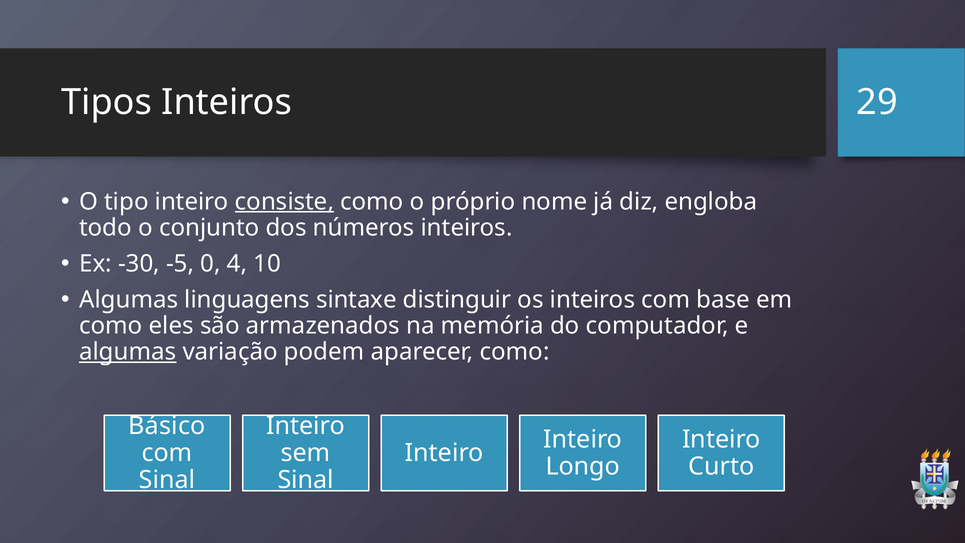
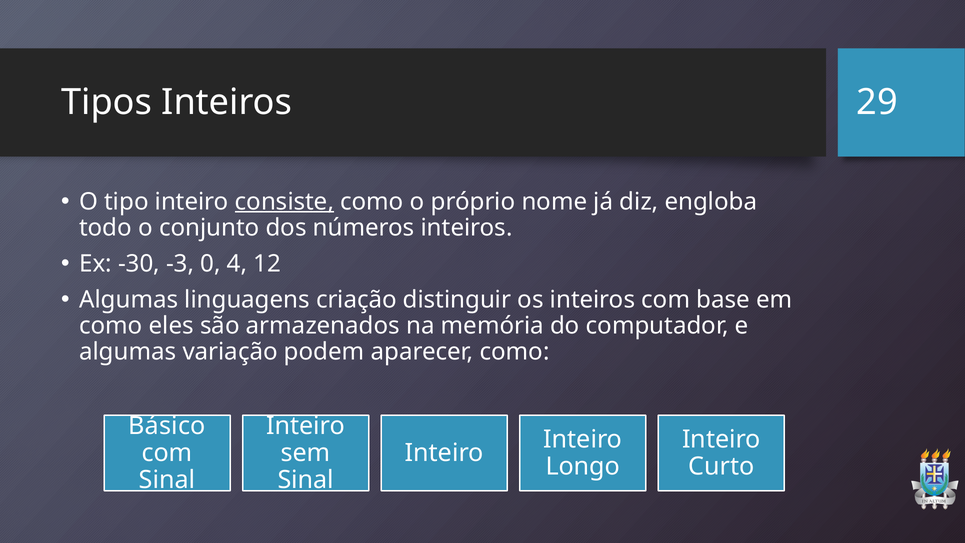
-5: -5 -> -3
10: 10 -> 12
sintaxe: sintaxe -> criação
algumas at (128, 352) underline: present -> none
